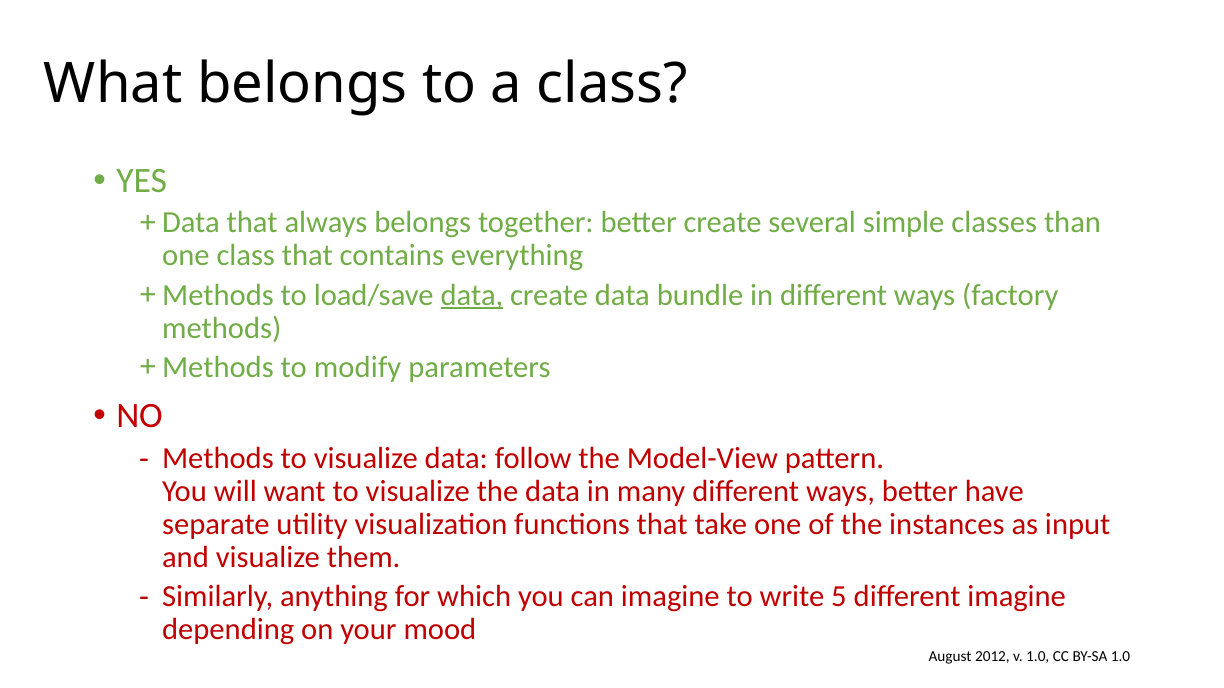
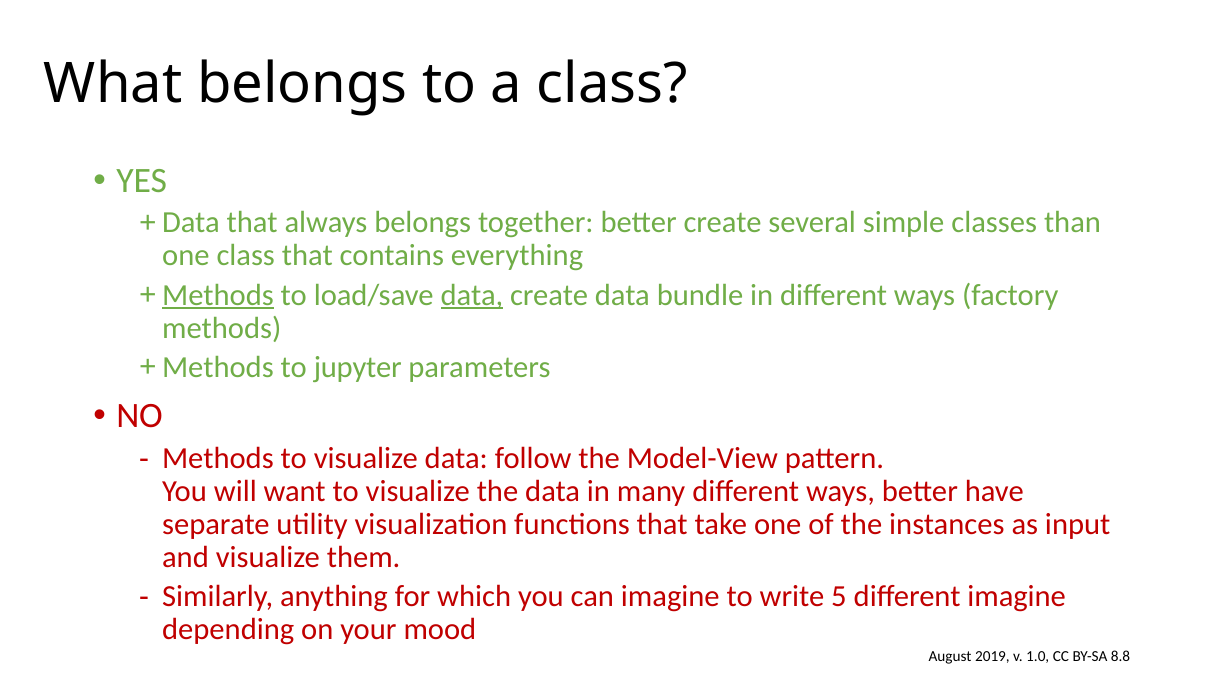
Methods at (218, 295) underline: none -> present
modify: modify -> jupyter
2012: 2012 -> 2019
BY-SA 1.0: 1.0 -> 8.8
